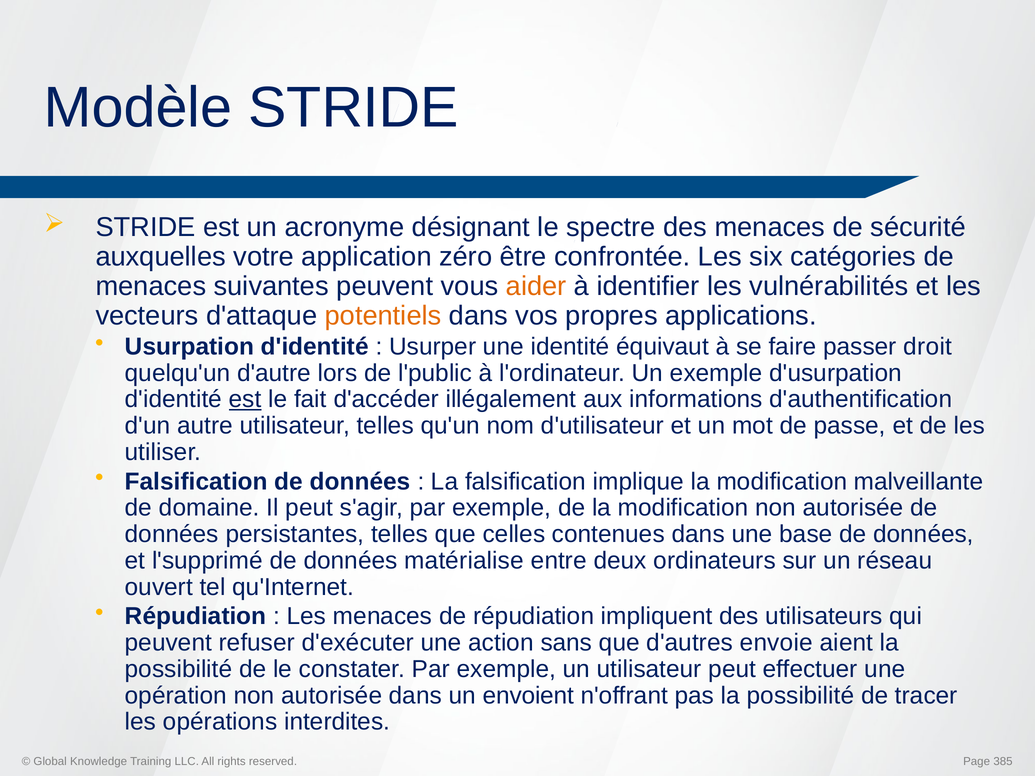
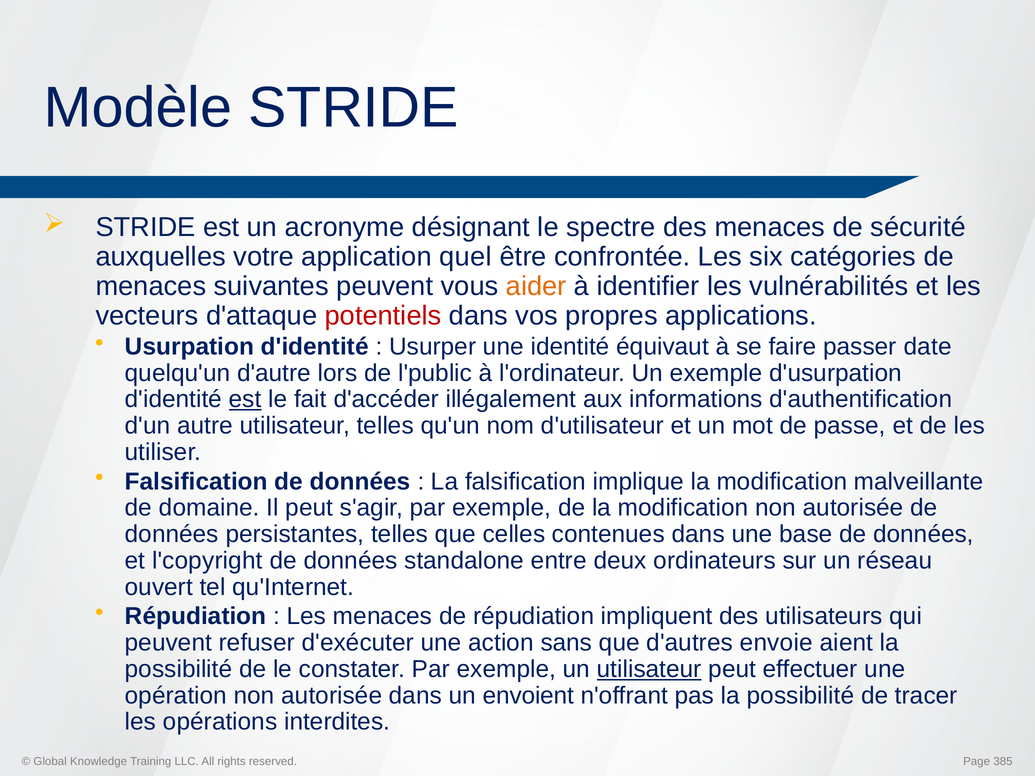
zéro: zéro -> quel
potentiels colour: orange -> red
droit: droit -> date
l'supprimé: l'supprimé -> l'copyright
matérialise: matérialise -> standalone
utilisateur at (649, 669) underline: none -> present
